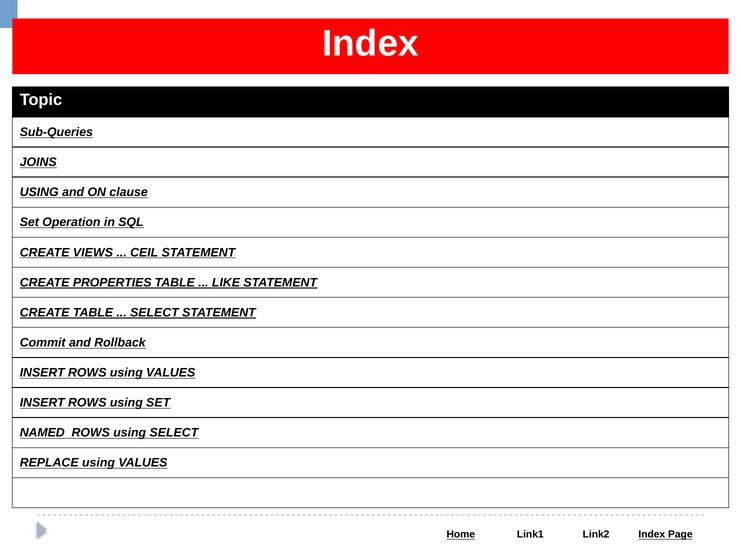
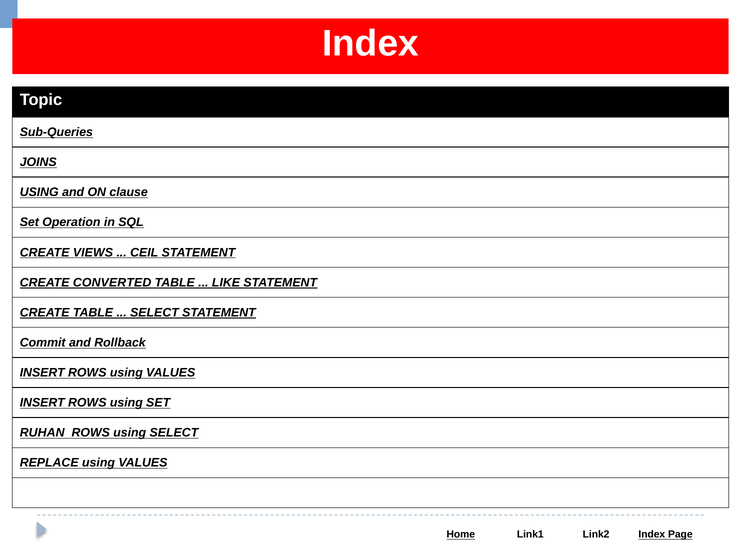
PROPERTIES: PROPERTIES -> CONVERTED
NAMED: NAMED -> RUHAN
